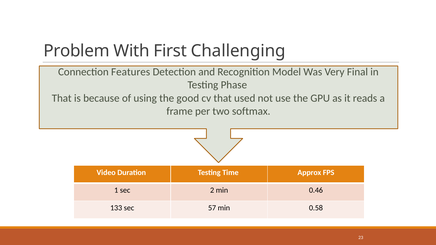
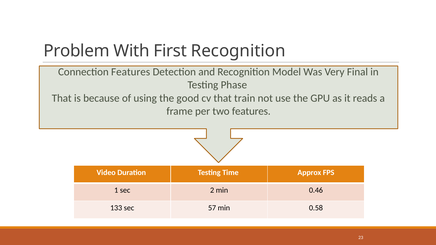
First Challenging: Challenging -> Recognition
used: used -> train
two softmax: softmax -> features
